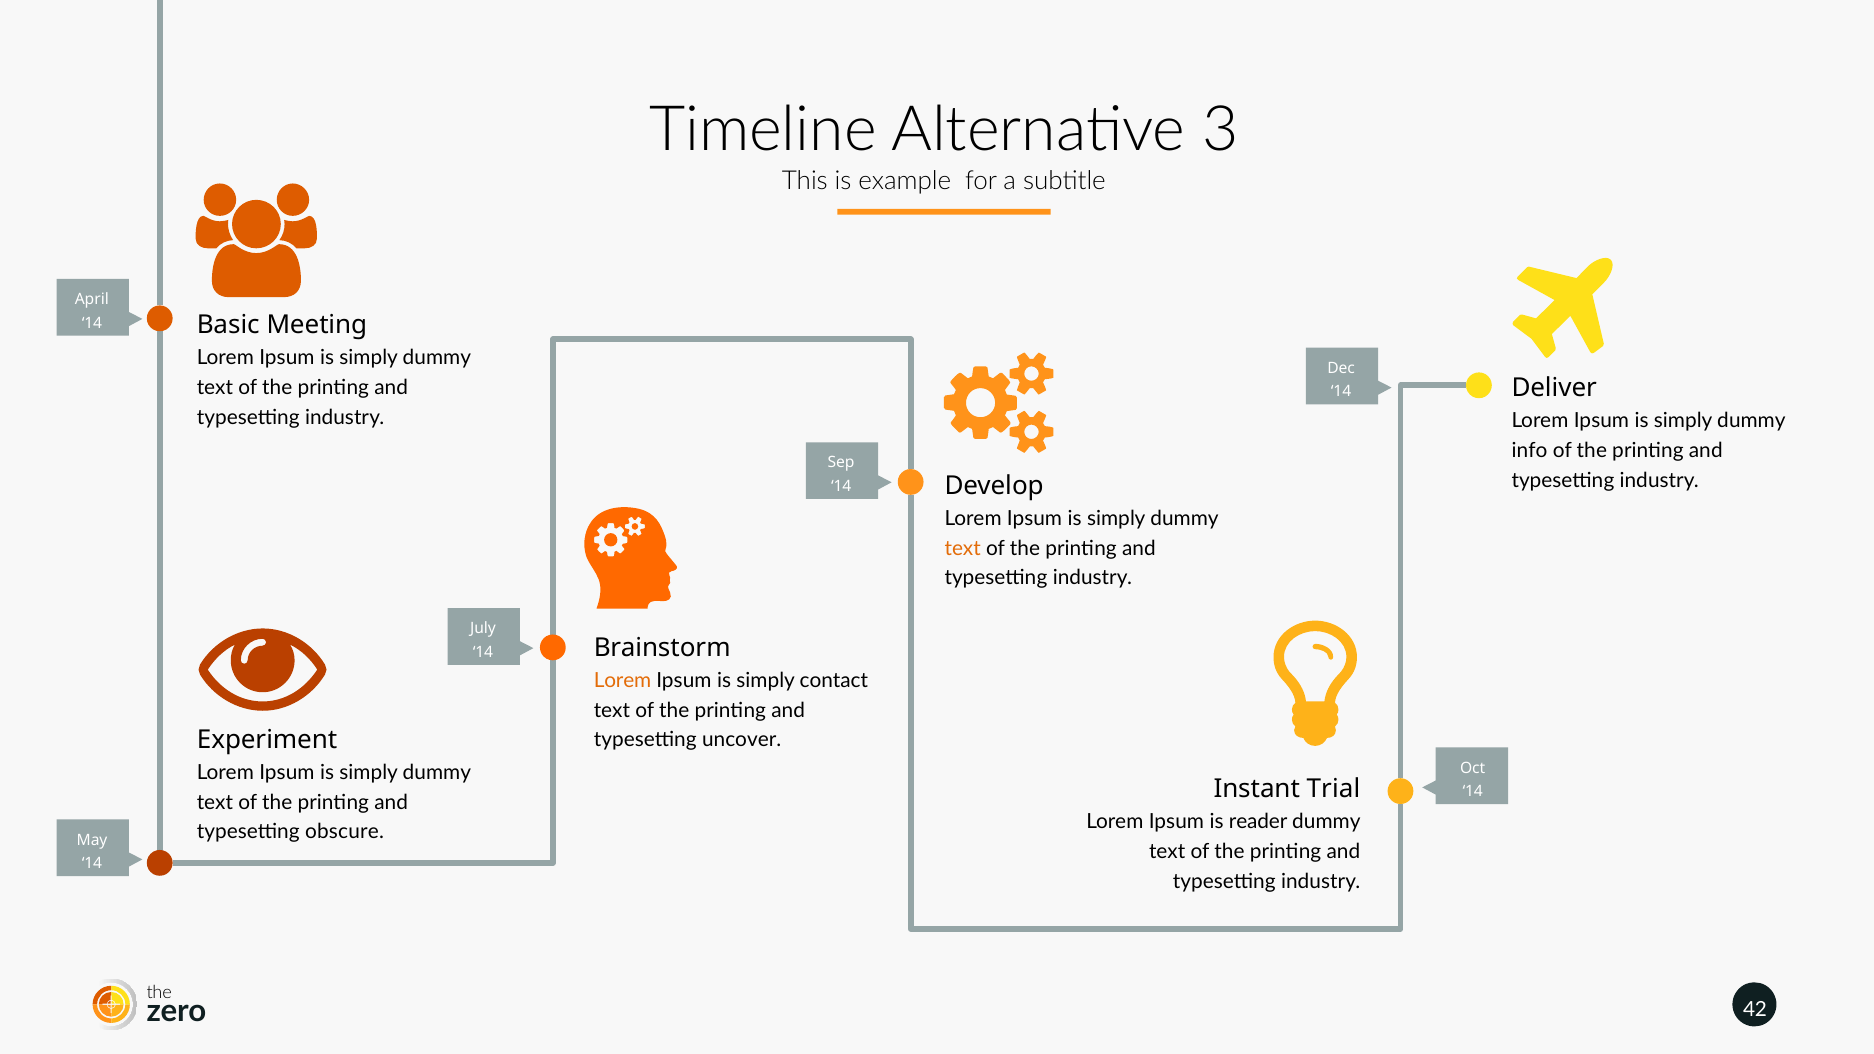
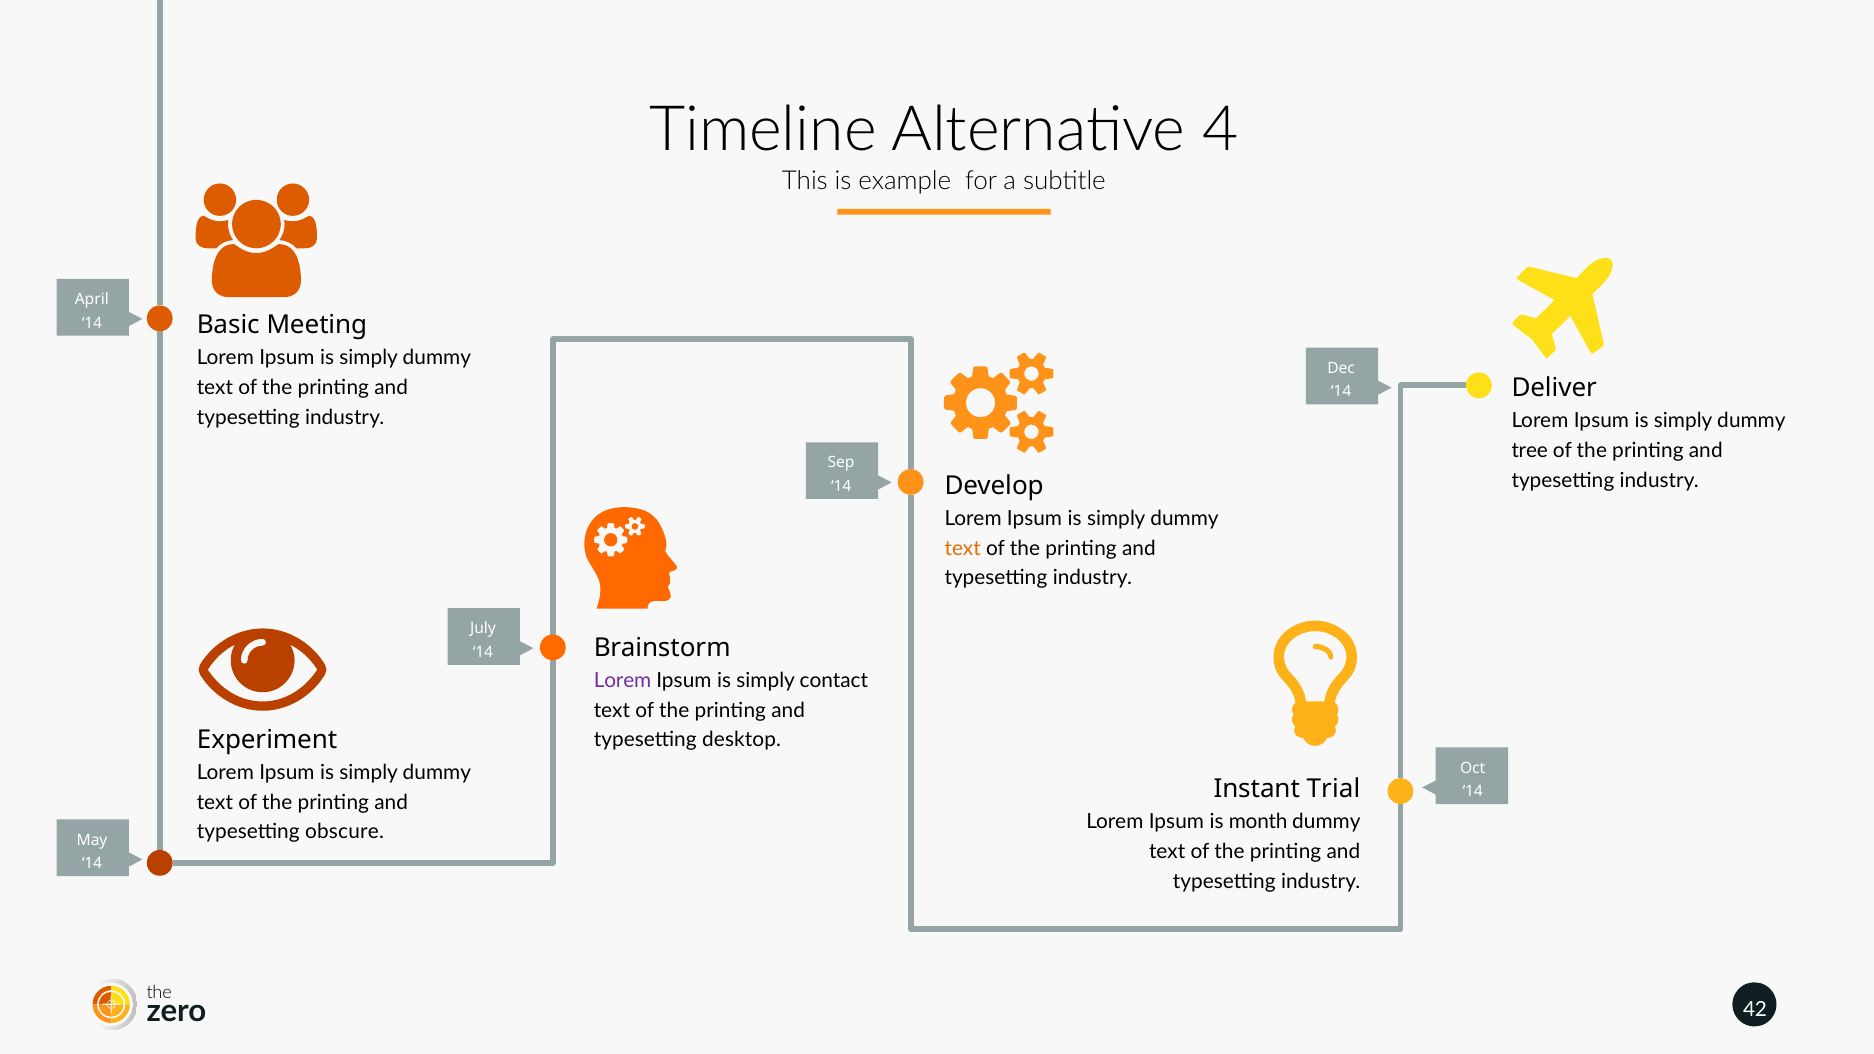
3: 3 -> 4
info: info -> tree
Lorem at (623, 680) colour: orange -> purple
uncover: uncover -> desktop
reader: reader -> month
